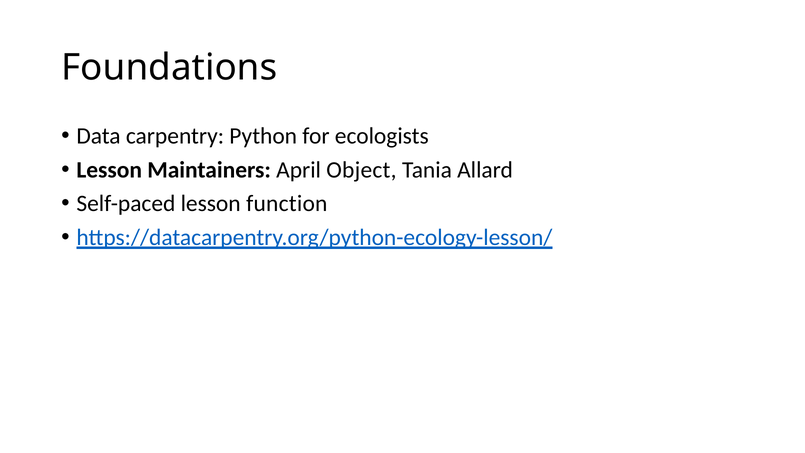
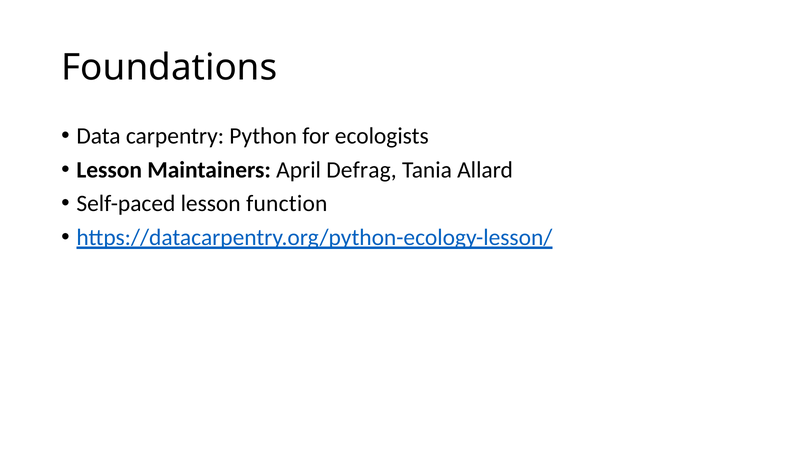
Object: Object -> Defrag
